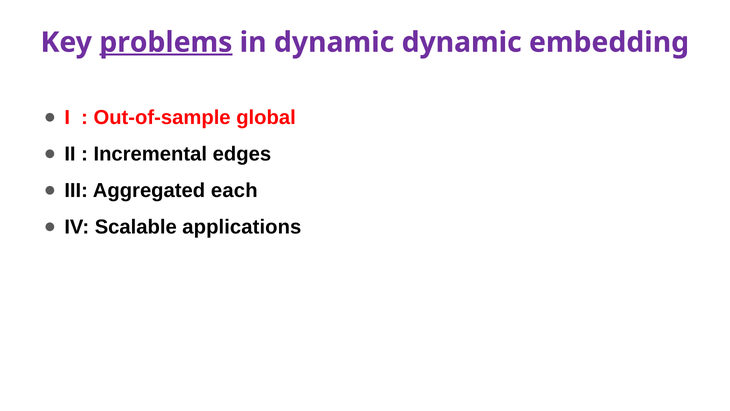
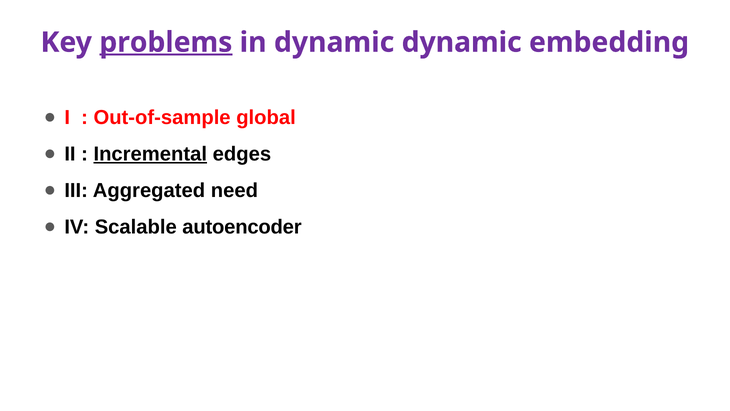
Incremental underline: none -> present
each: each -> need
applications: applications -> autoencoder
